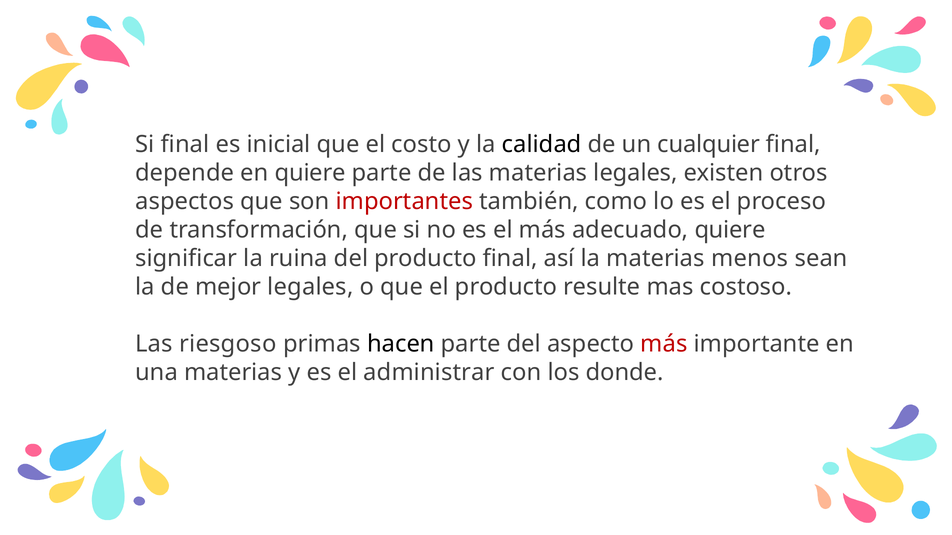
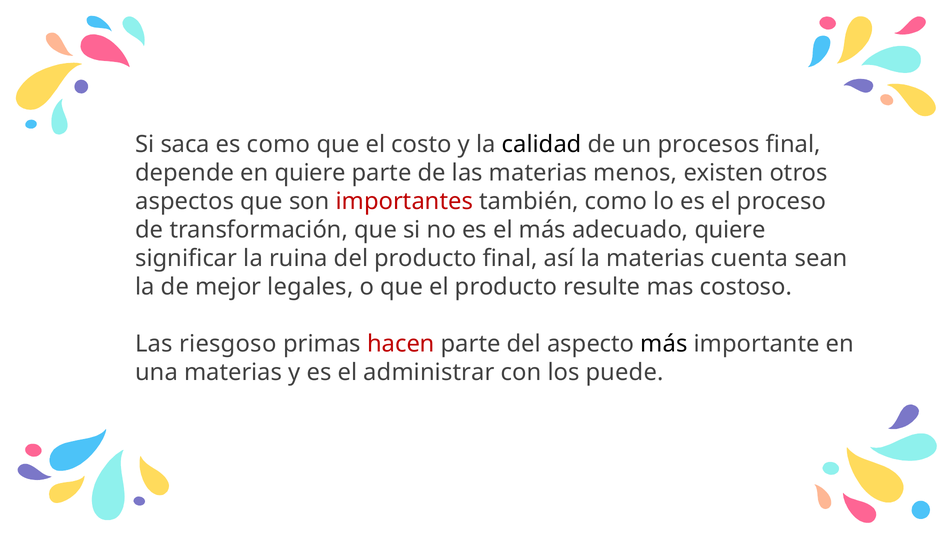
Si final: final -> saca
es inicial: inicial -> como
cualquier: cualquier -> procesos
materias legales: legales -> menos
menos: menos -> cuenta
hacen colour: black -> red
más at (664, 344) colour: red -> black
donde: donde -> puede
